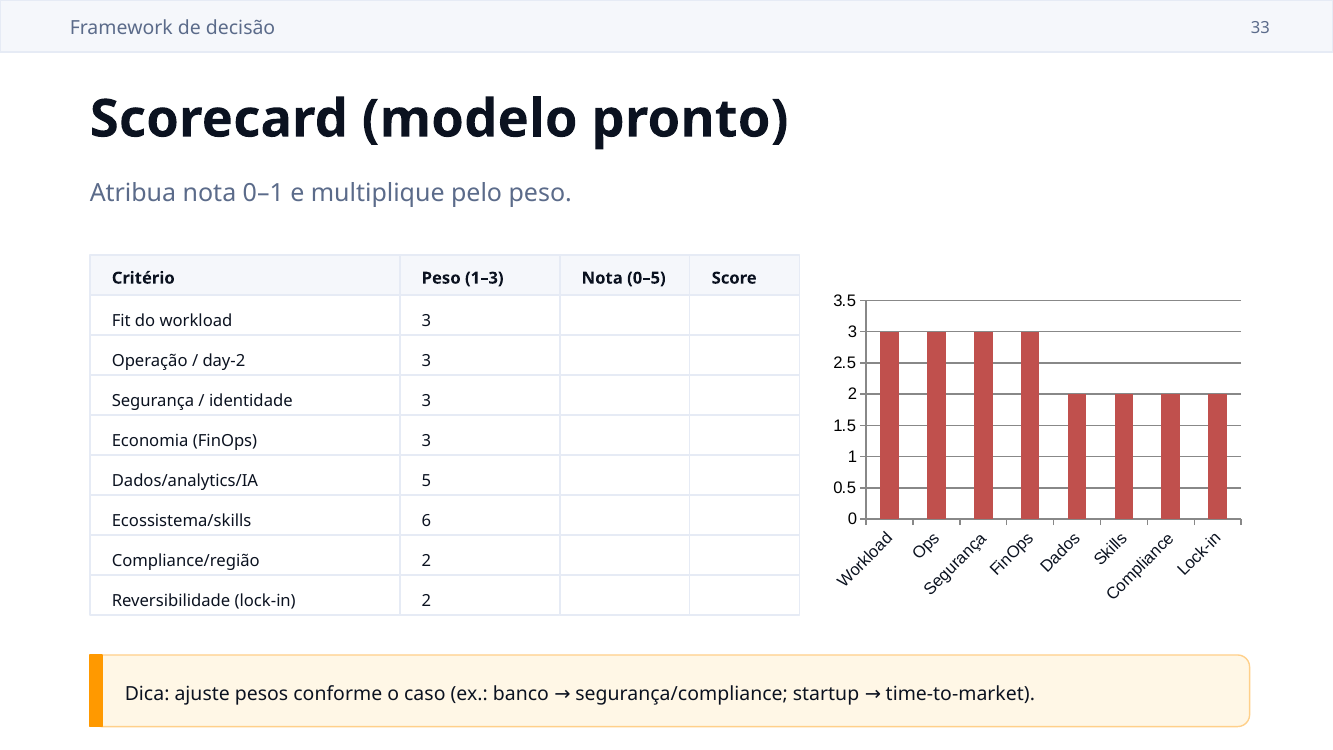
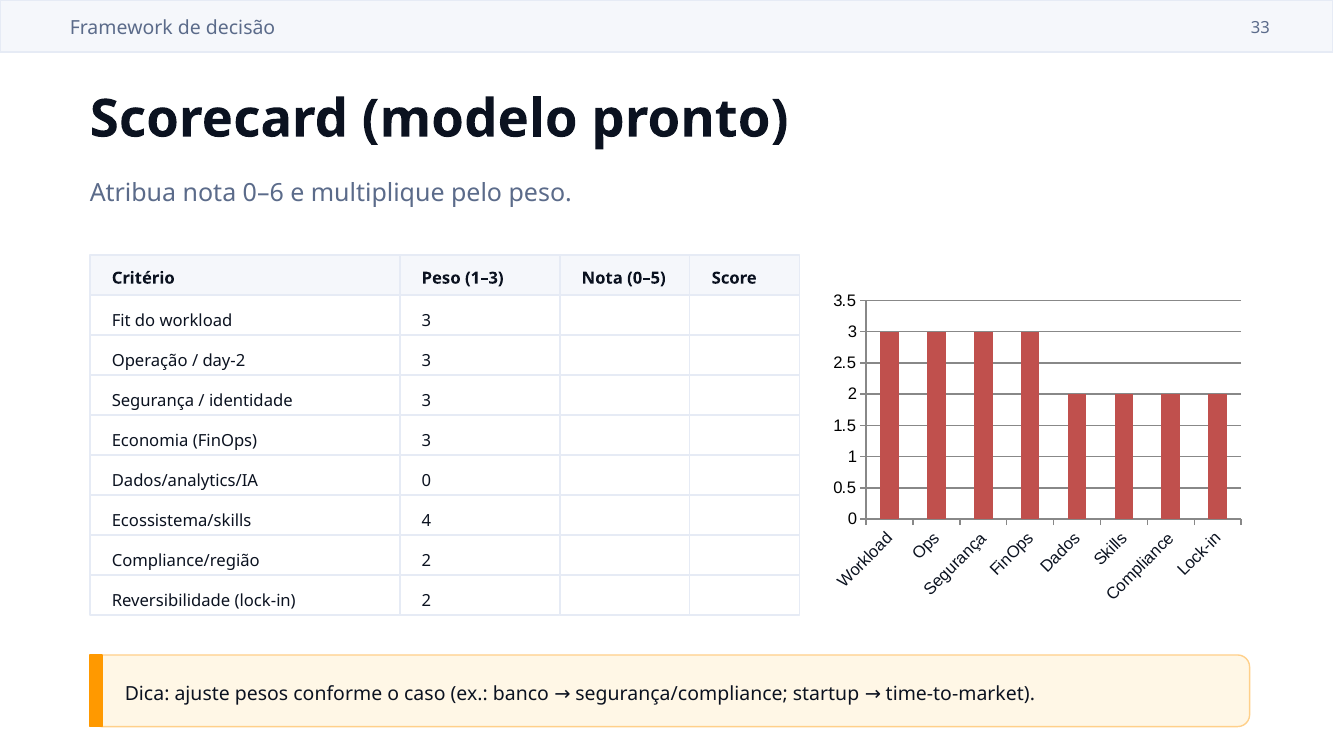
0–1: 0–1 -> 0–6
Dados/analytics/IA 5: 5 -> 0
6: 6 -> 4
